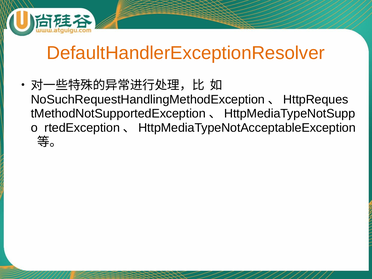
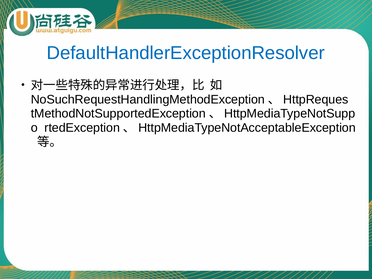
DefaultHandlerExceptionResolver colour: orange -> blue
